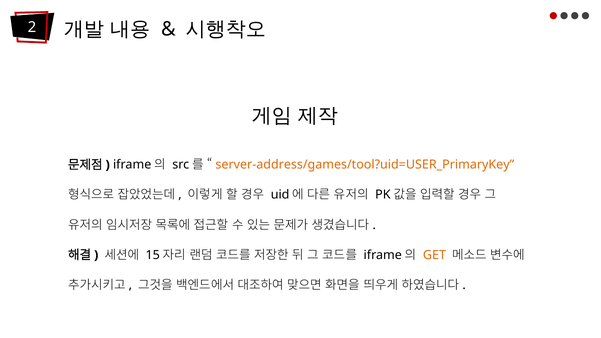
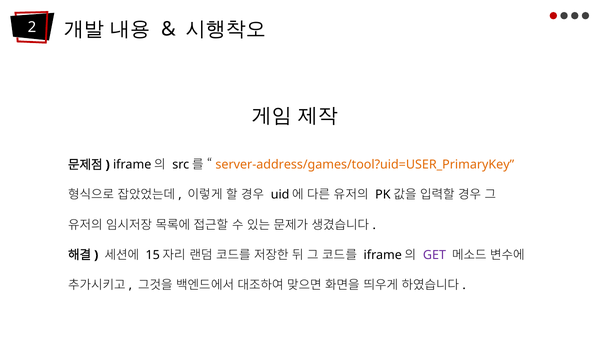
GET colour: orange -> purple
